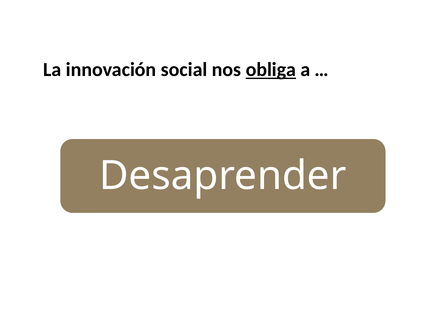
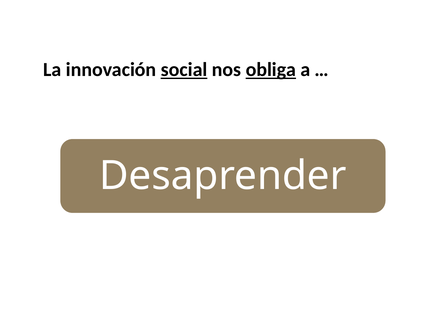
social underline: none -> present
